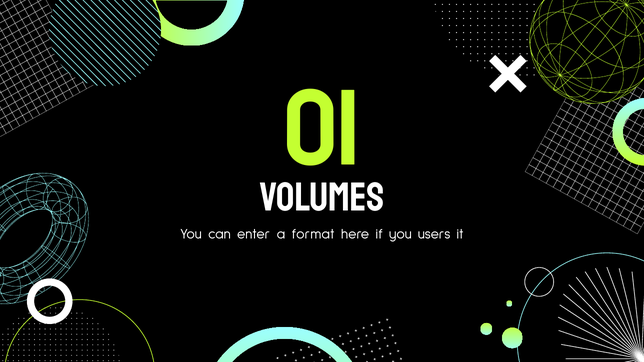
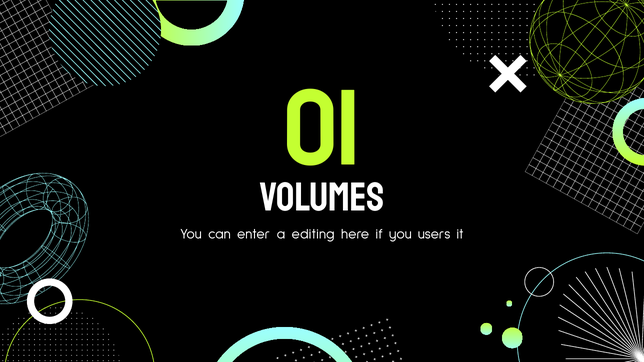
format: format -> editing
